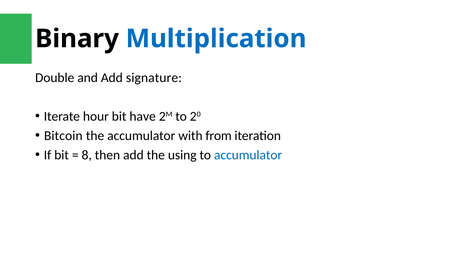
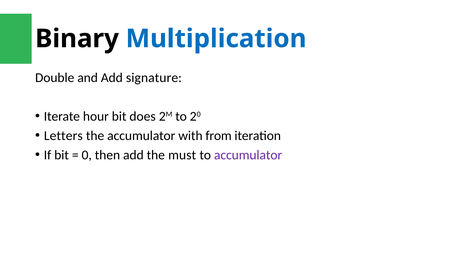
have: have -> does
Bitcoin: Bitcoin -> Letters
8: 8 -> 0
using: using -> must
accumulator at (248, 155) colour: blue -> purple
